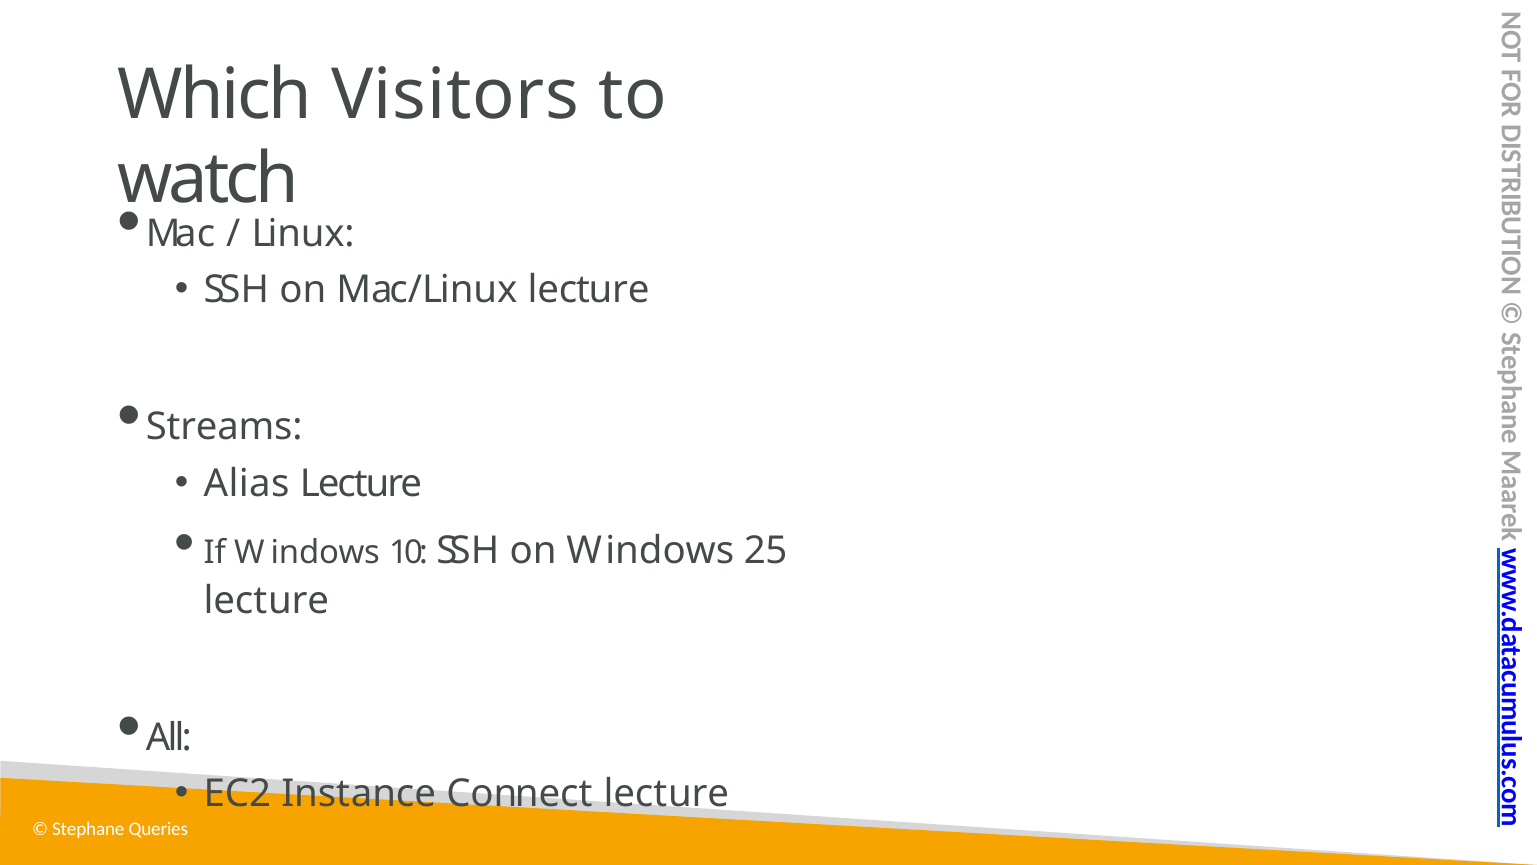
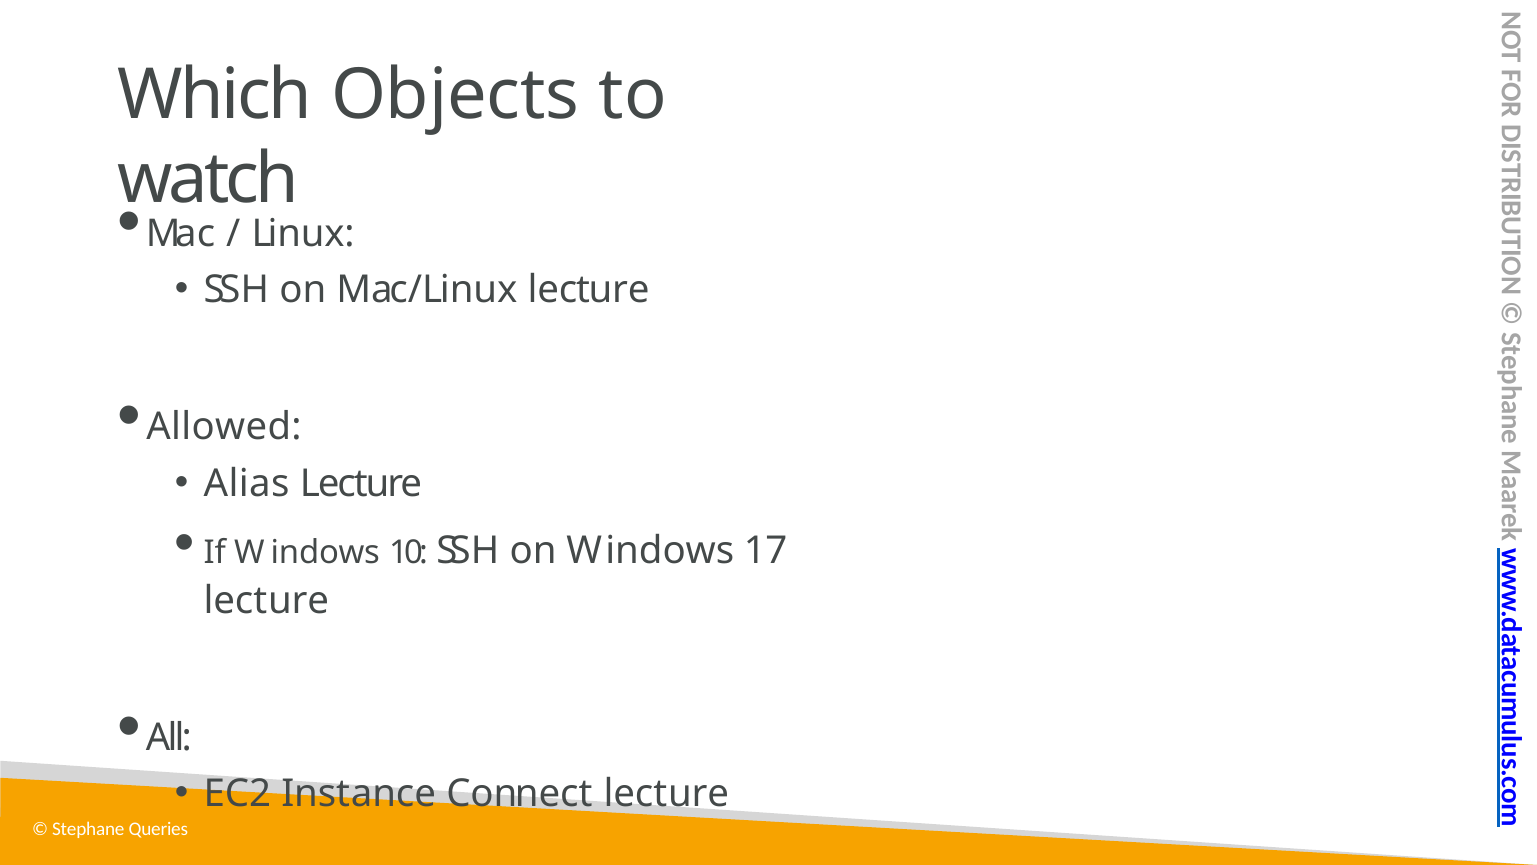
Visitors: Visitors -> Objects
Streams: Streams -> Allowed
25: 25 -> 17
